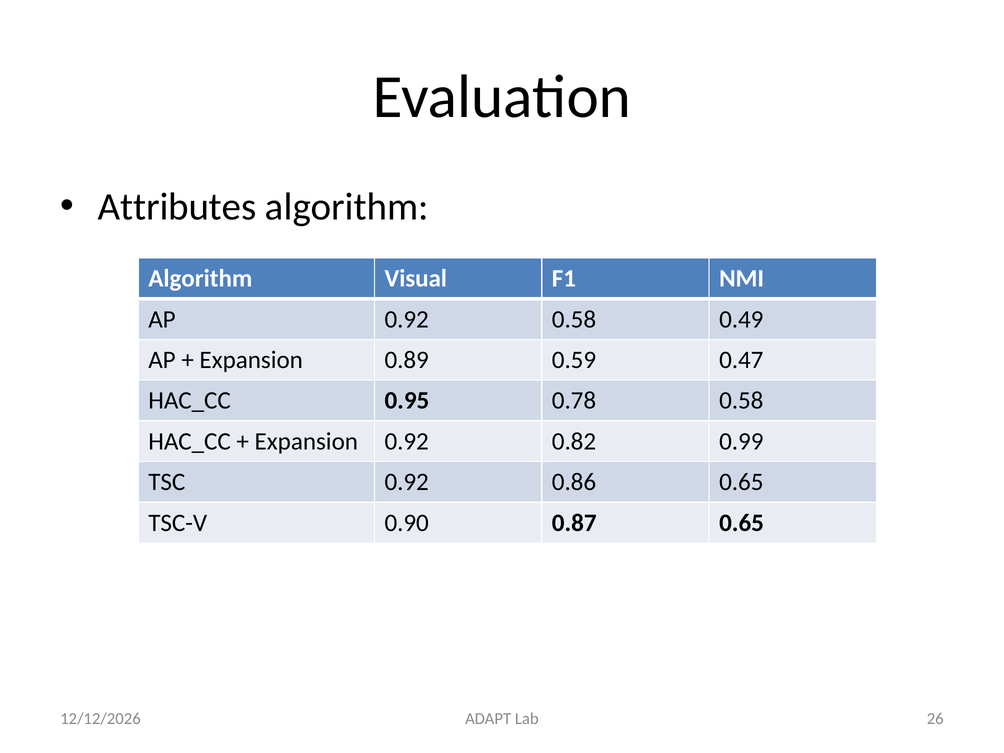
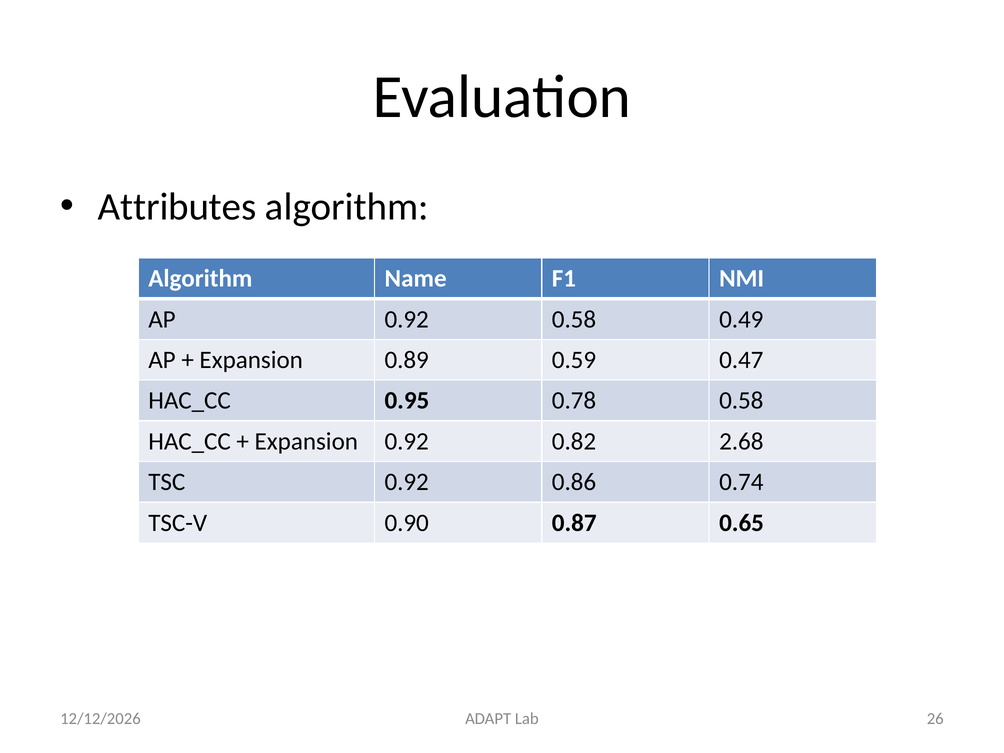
Visual: Visual -> Name
0.99: 0.99 -> 2.68
0.86 0.65: 0.65 -> 0.74
